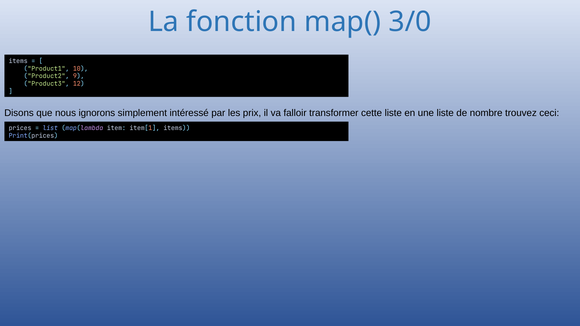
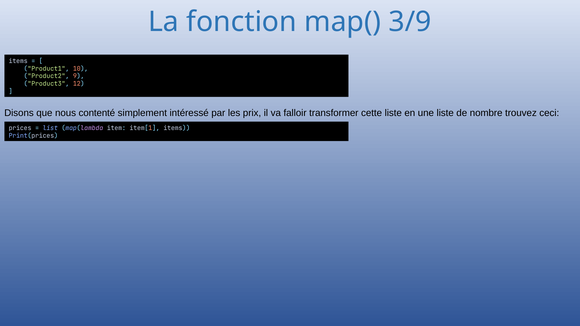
3/0: 3/0 -> 3/9
ignorons: ignorons -> contenté
